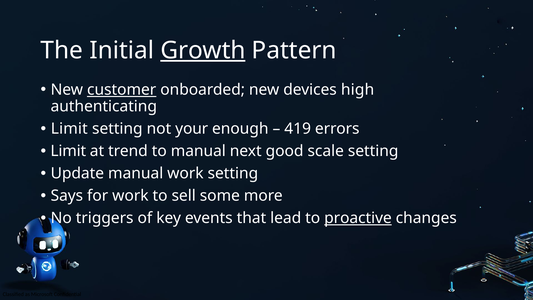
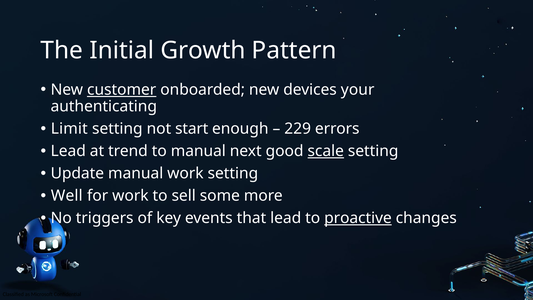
Growth underline: present -> none
high: high -> your
your: your -> start
419: 419 -> 229
Limit at (68, 151): Limit -> Lead
scale underline: none -> present
Says: Says -> Well
